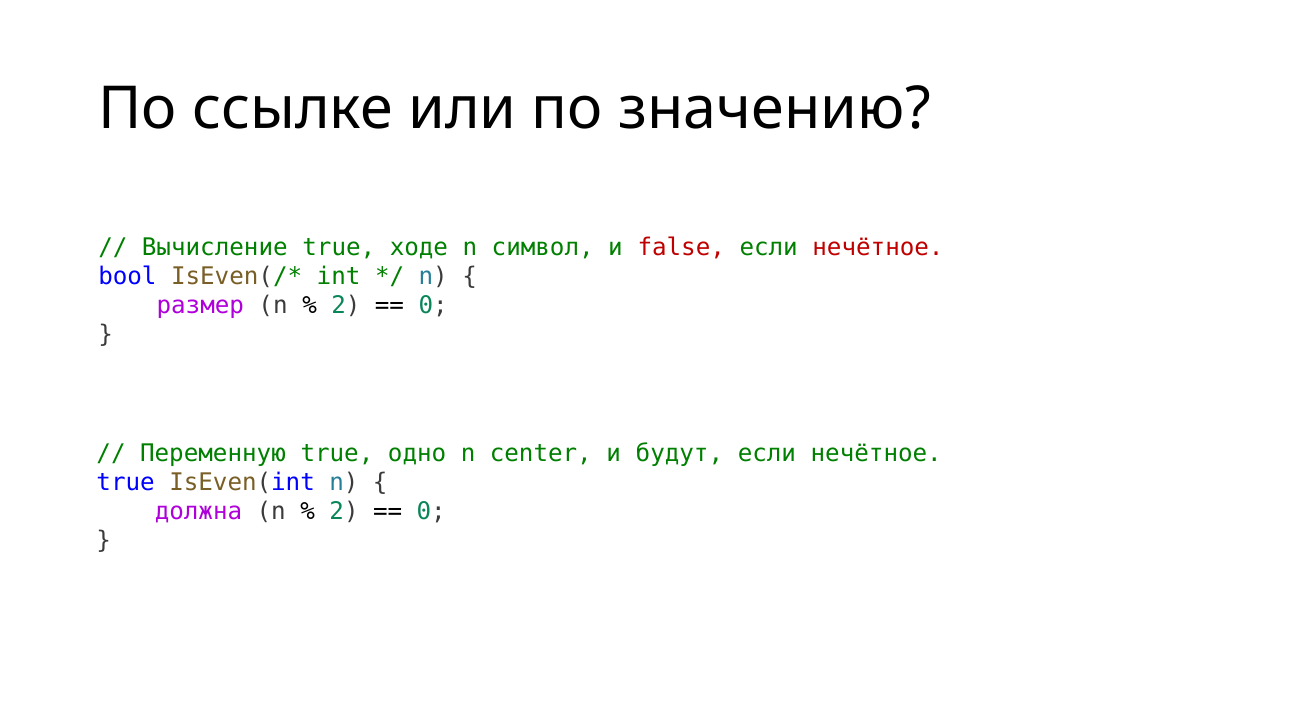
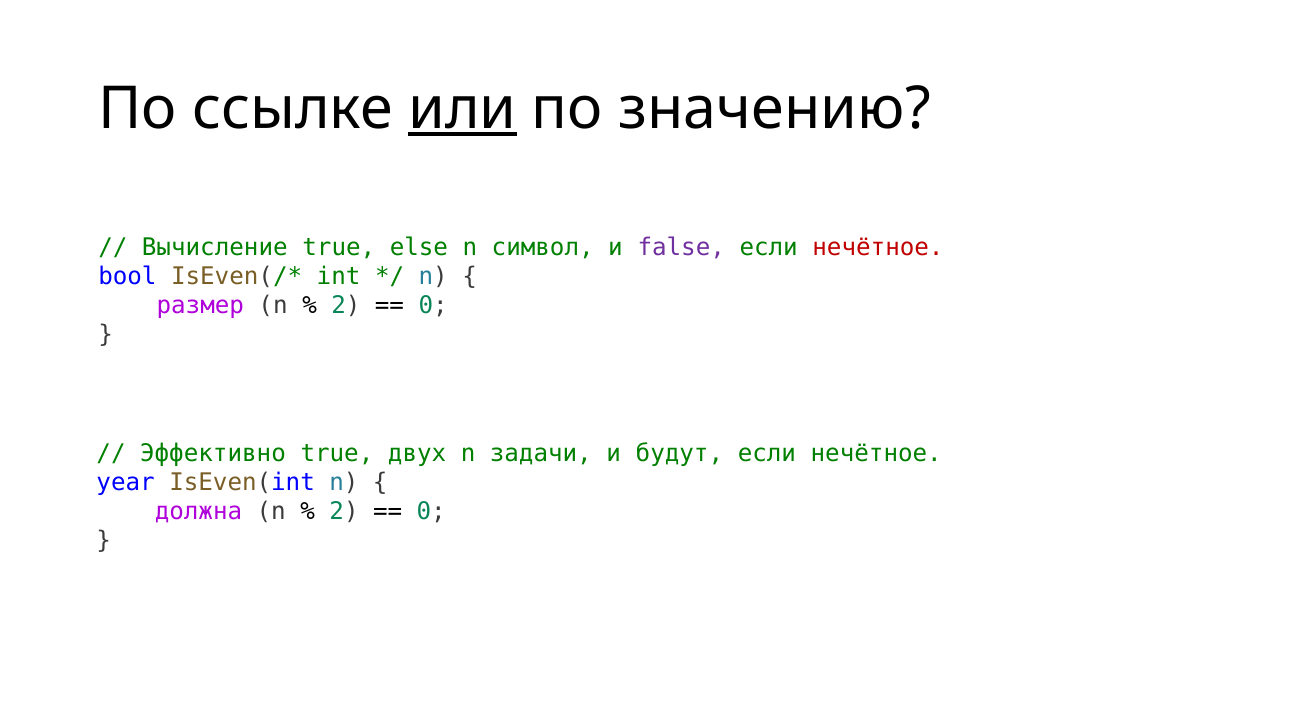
или underline: none -> present
ходе: ходе -> else
false colour: red -> purple
Переменную: Переменную -> Эффективно
одно: одно -> двух
center: center -> задачи
true at (126, 482): true -> year
